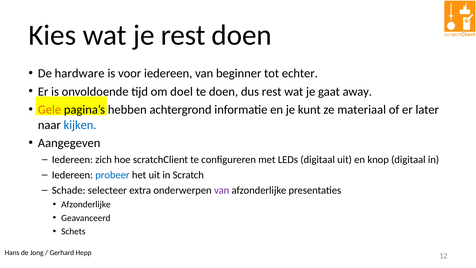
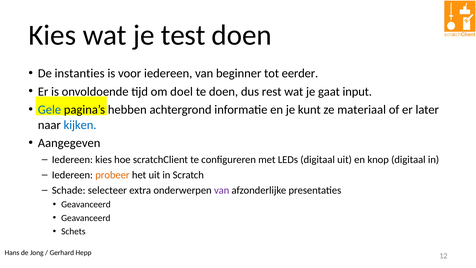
je rest: rest -> test
hardware: hardware -> instanties
echter: echter -> eerder
away: away -> input
Gele colour: orange -> blue
Iedereen zich: zich -> kies
probeer colour: blue -> orange
Afzonderlijke at (86, 204): Afzonderlijke -> Geavanceerd
